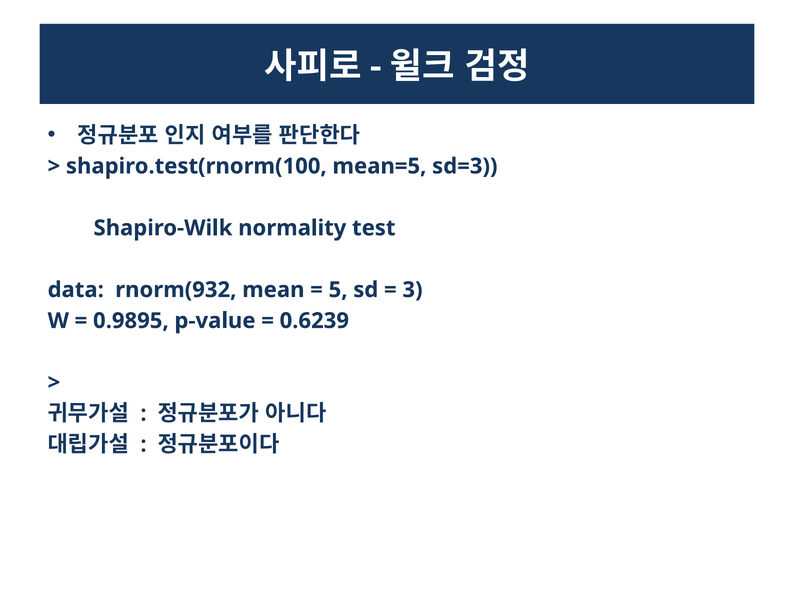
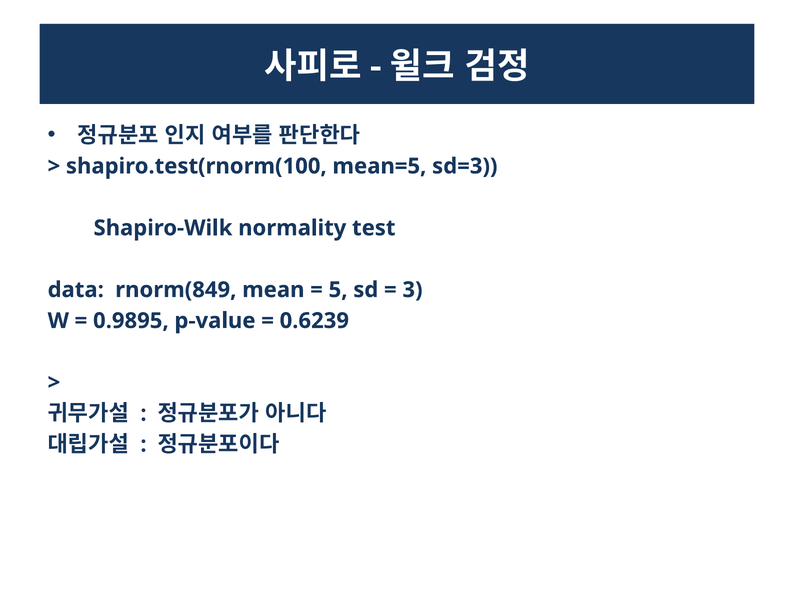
rnorm(932: rnorm(932 -> rnorm(849
